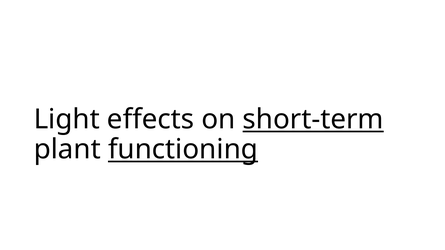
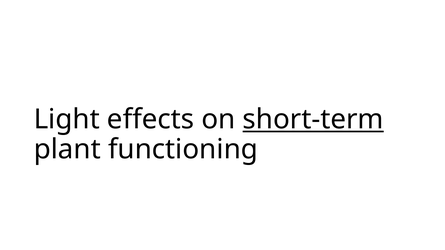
functioning underline: present -> none
